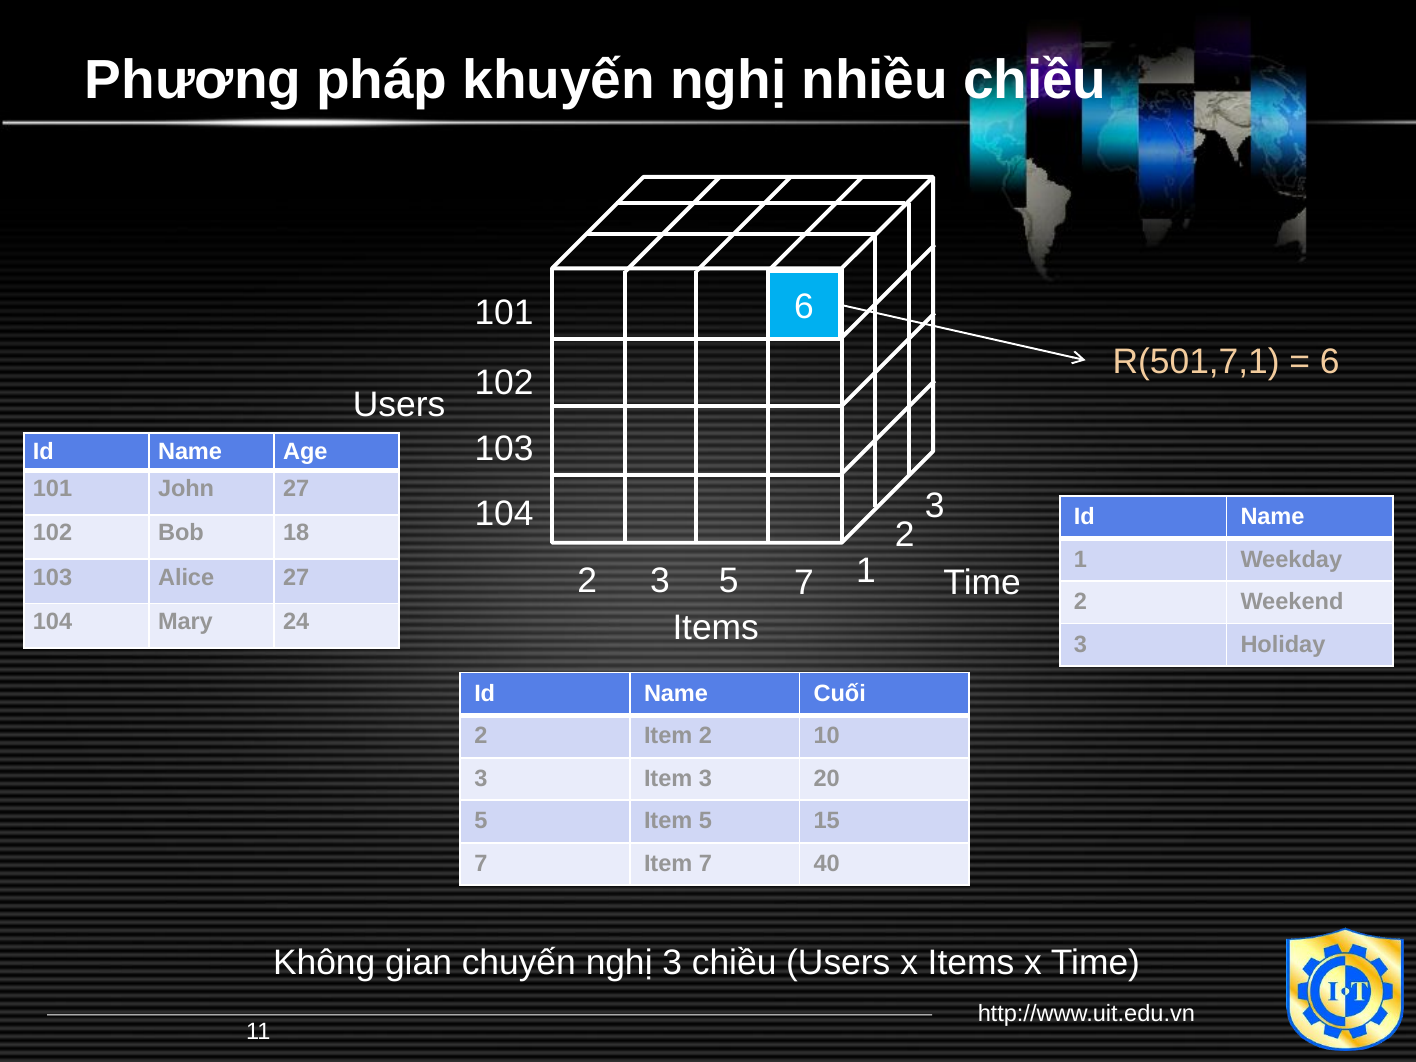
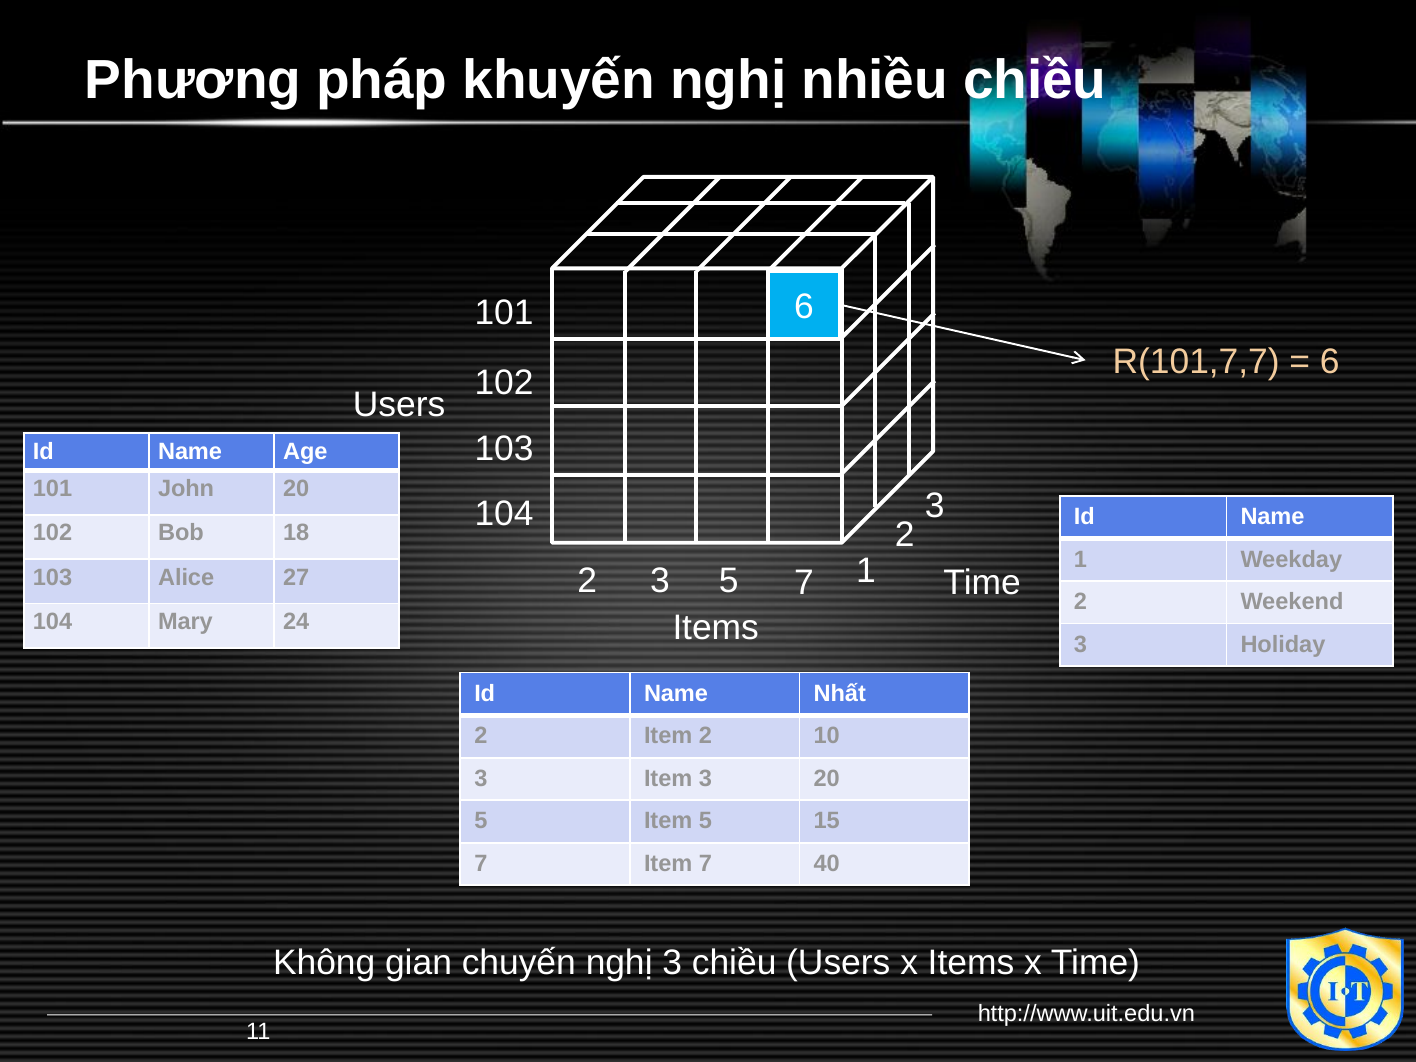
R(501,7,1: R(501,7,1 -> R(101,7,7
John 27: 27 -> 20
Cuối: Cuối -> Nhất
